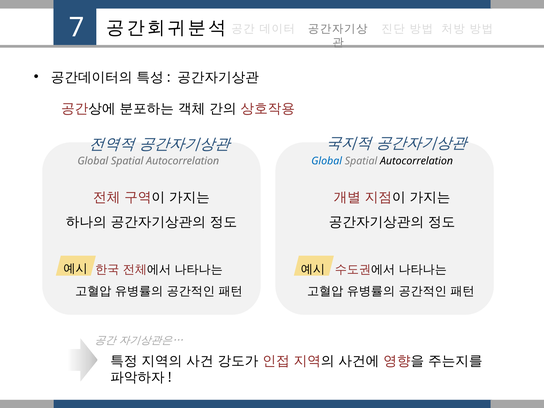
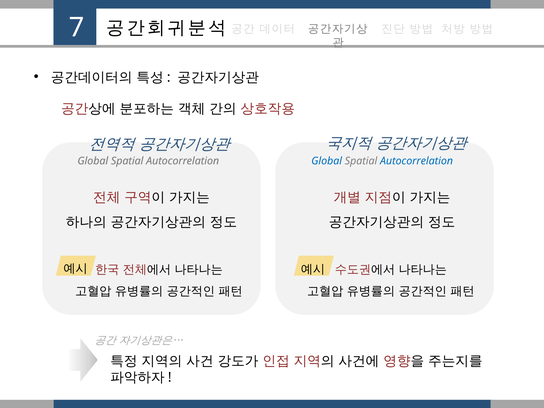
Autocorrelation at (417, 161) colour: black -> blue
